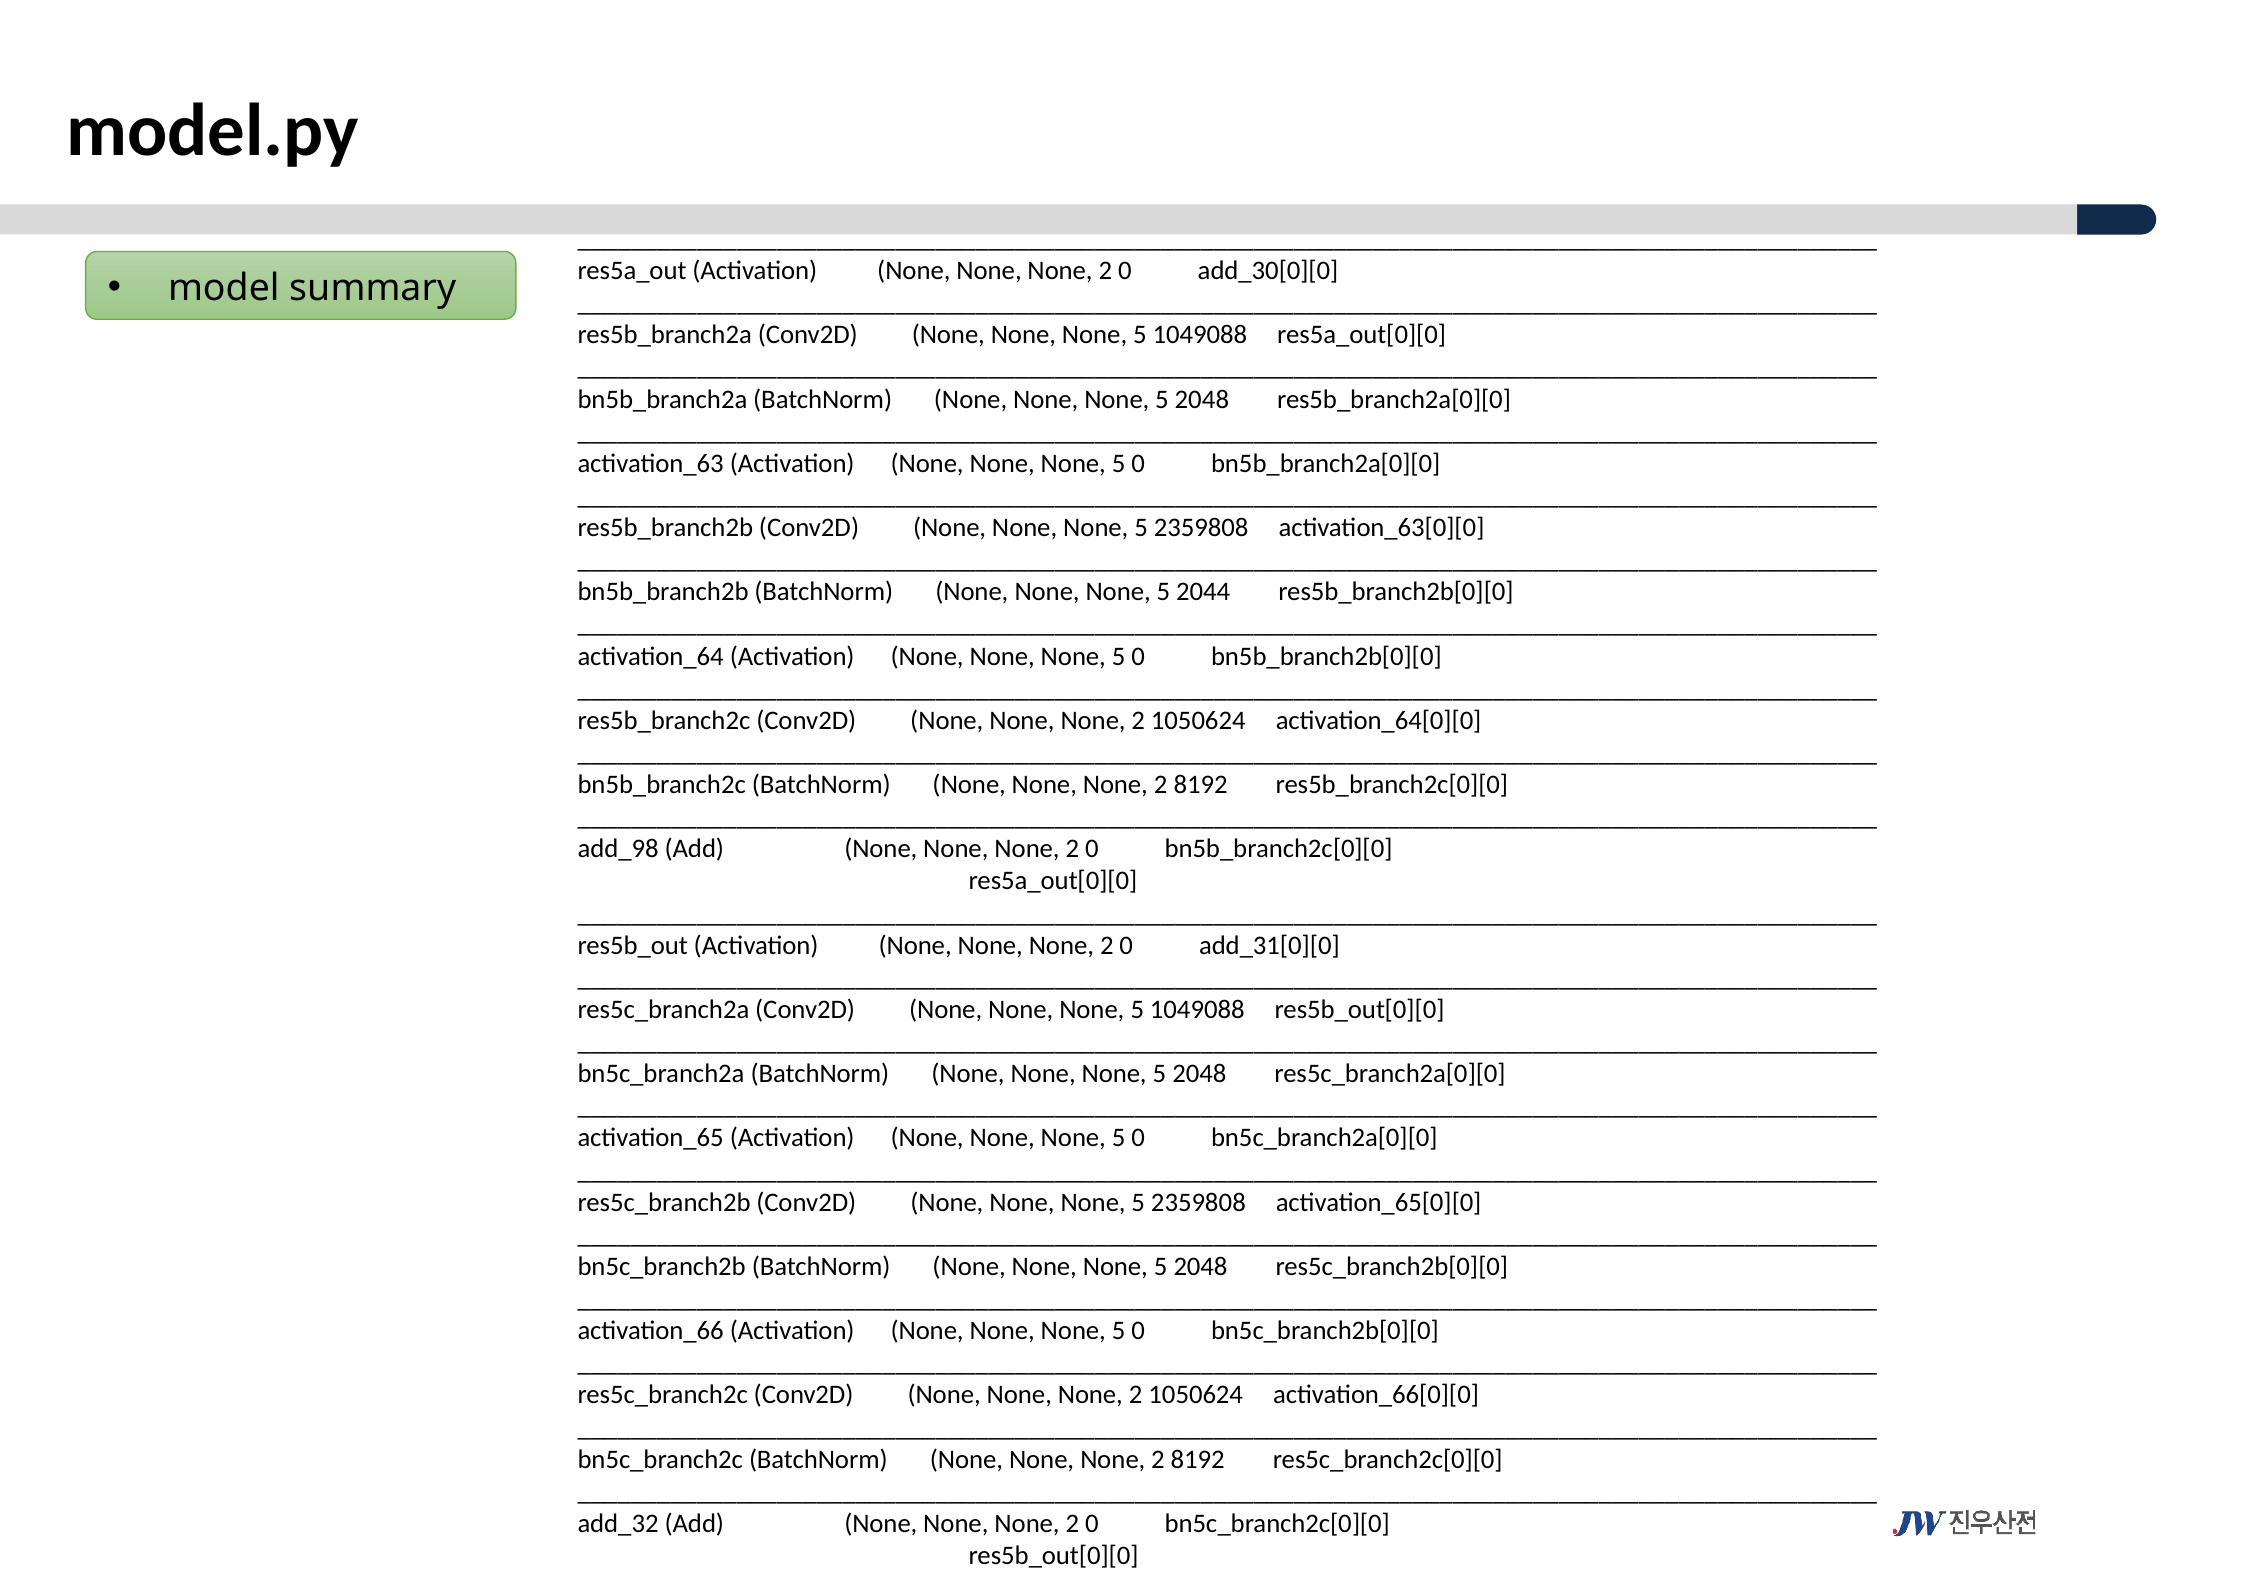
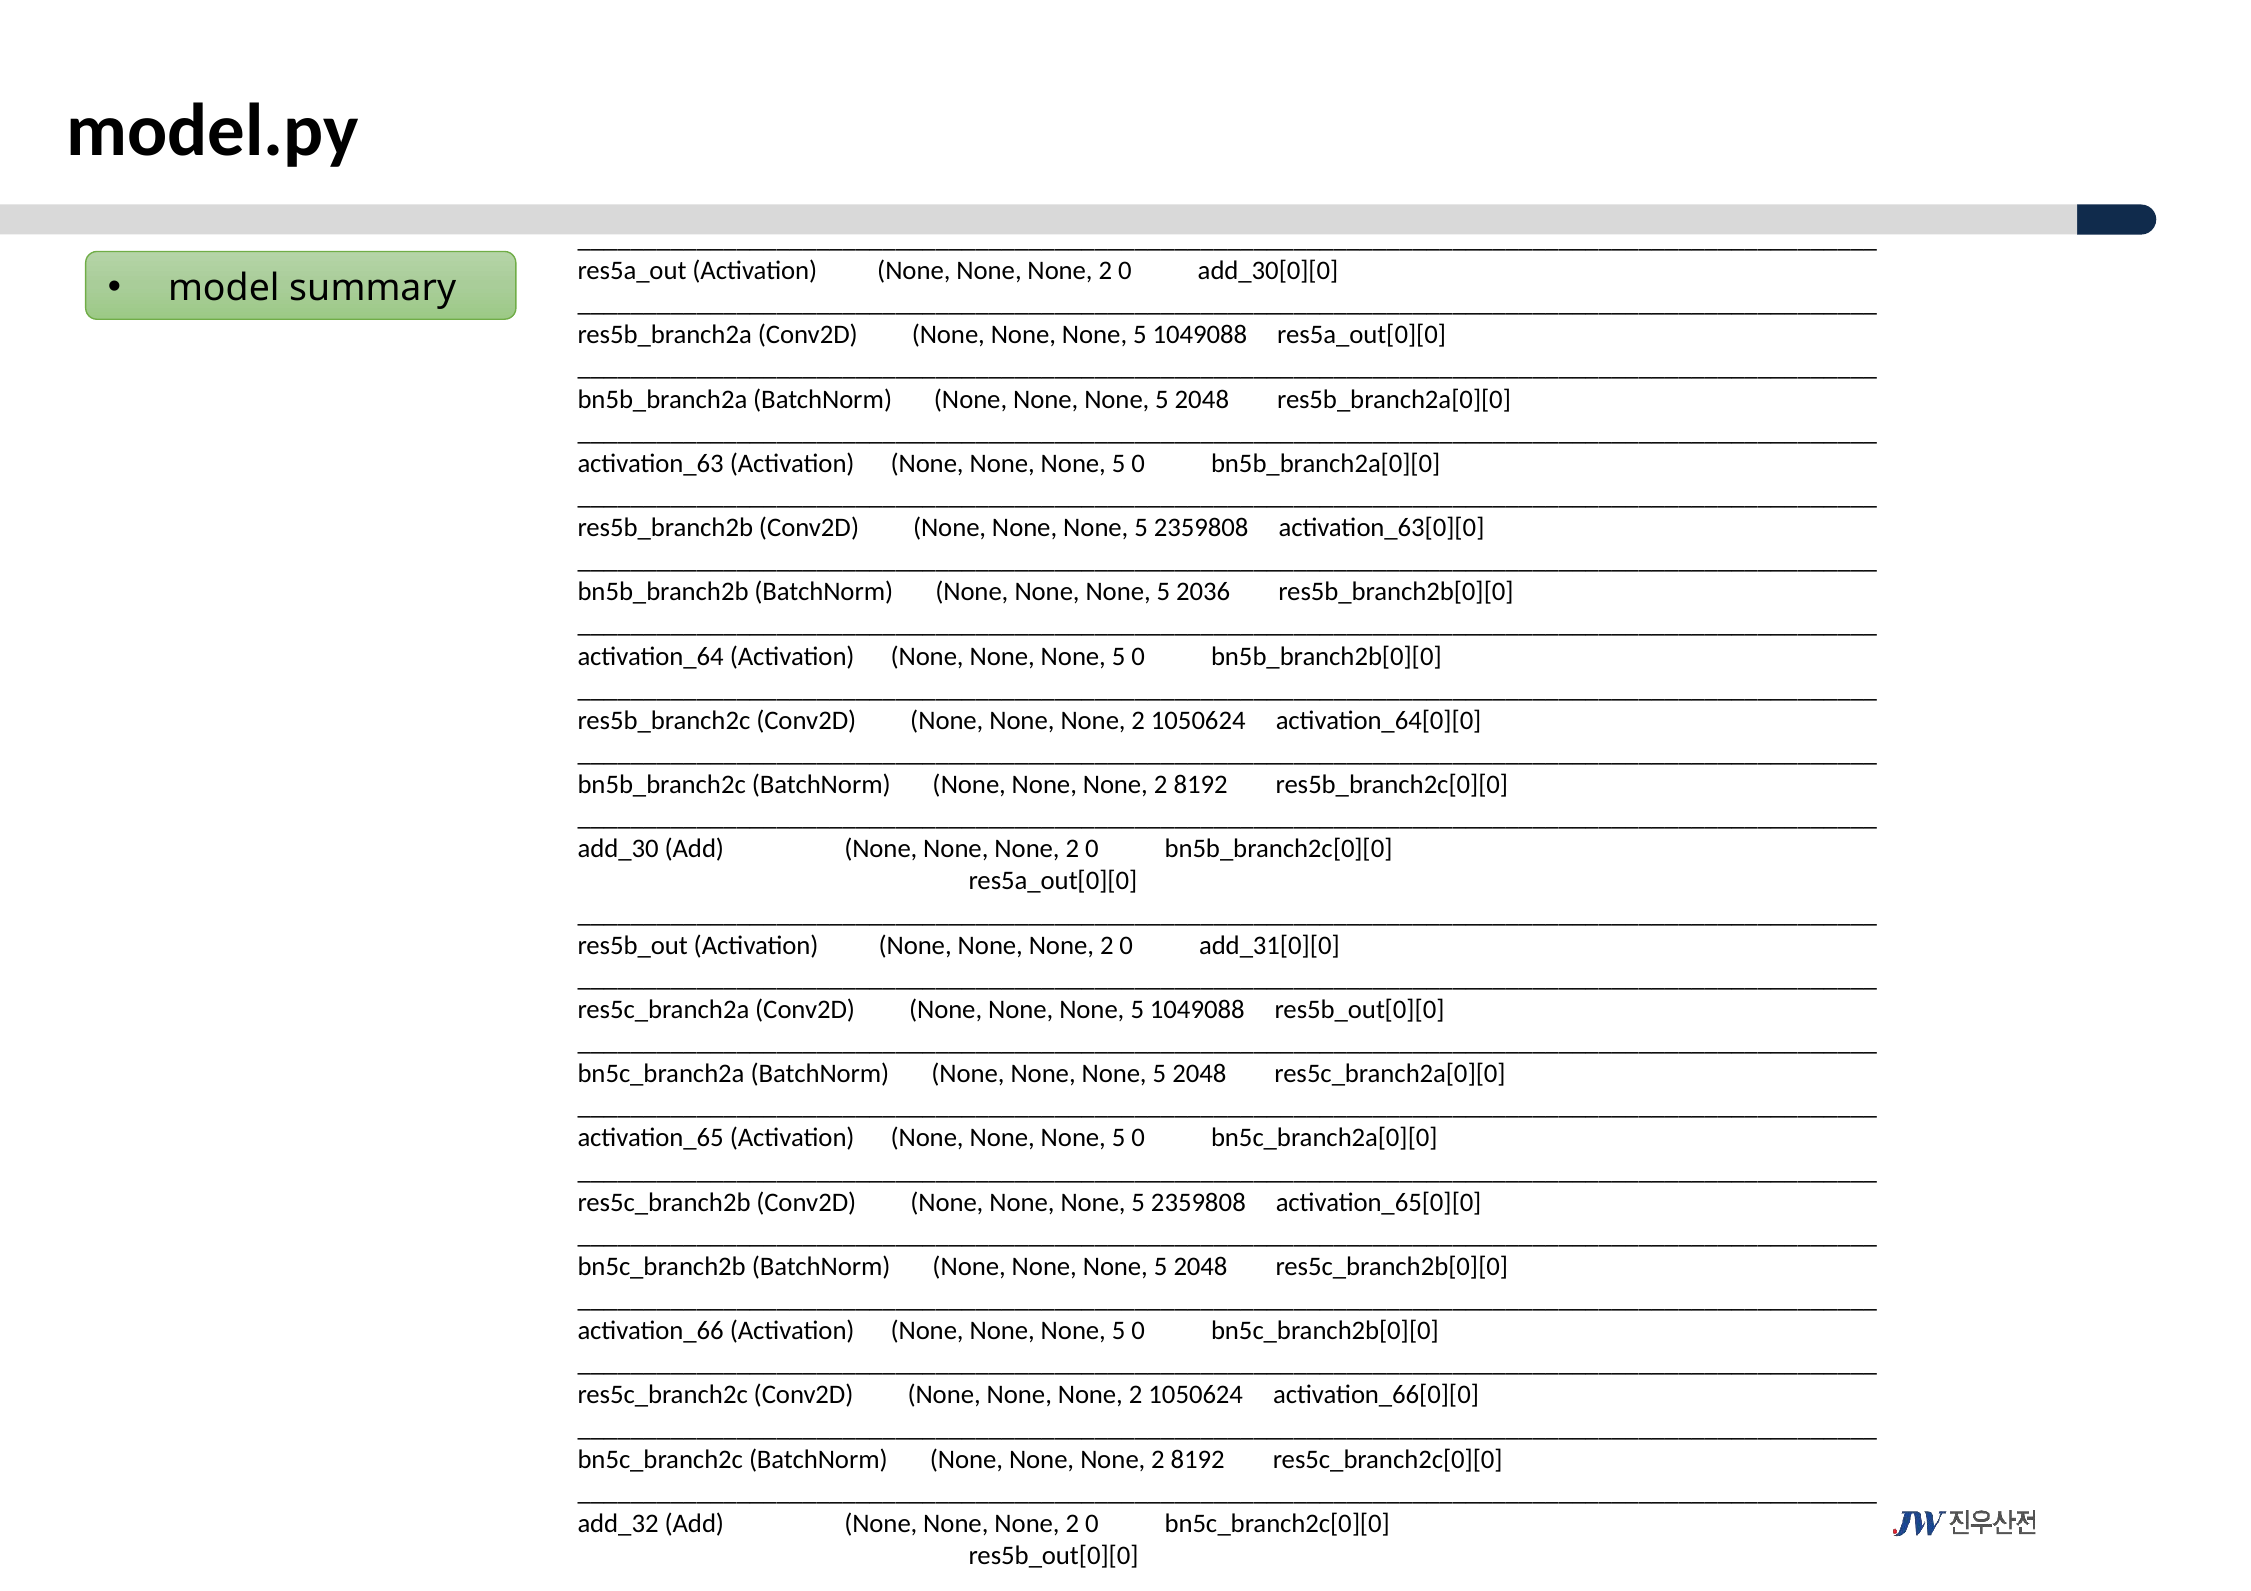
2044: 2044 -> 2036
add_98: add_98 -> add_30
